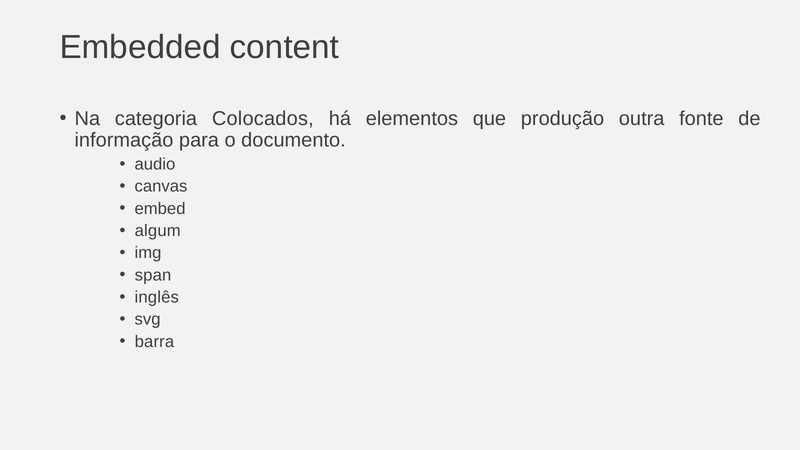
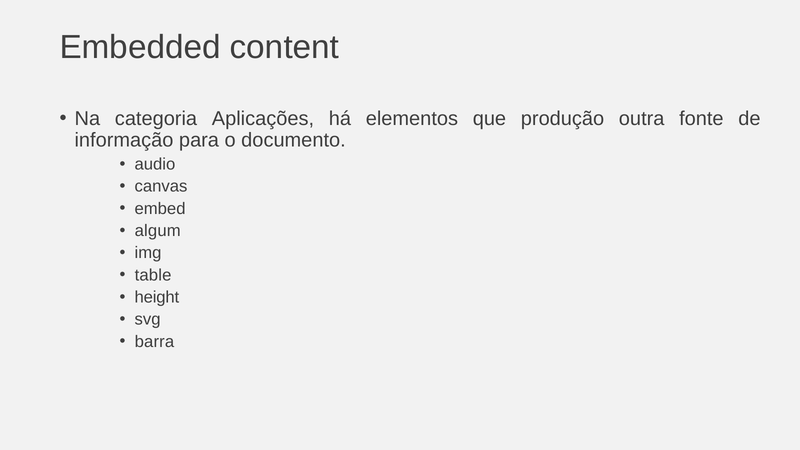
Colocados: Colocados -> Aplicações
span: span -> table
inglês: inglês -> height
